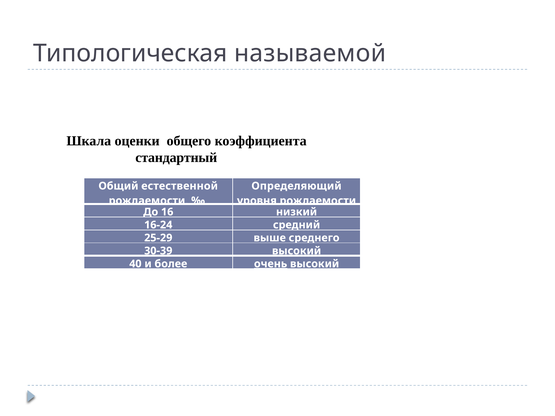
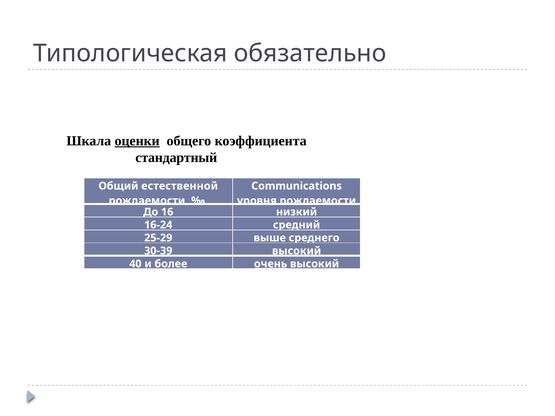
называемой: называемой -> обязательно
оценки underline: none -> present
Определяющий: Определяющий -> Communications
